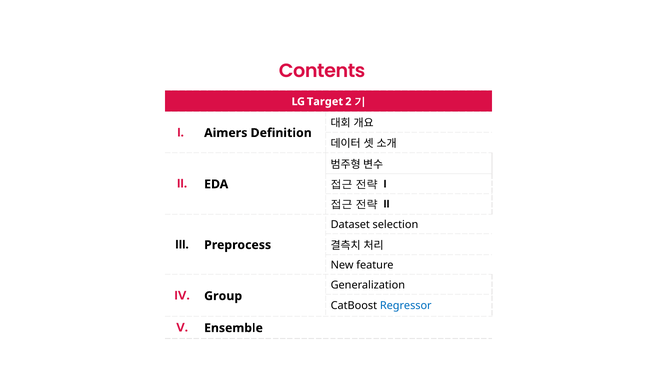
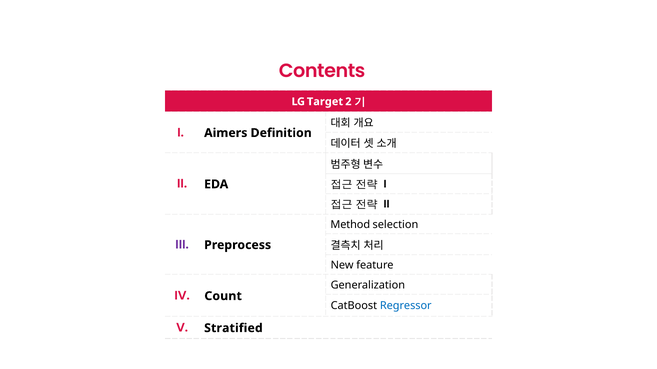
Dataset: Dataset -> Method
III colour: black -> purple
Group: Group -> Count
Ensemble: Ensemble -> Stratified
